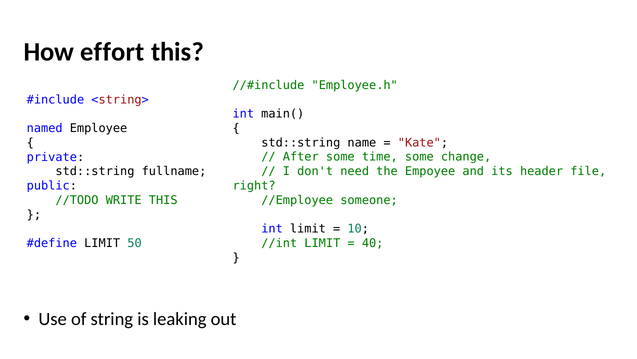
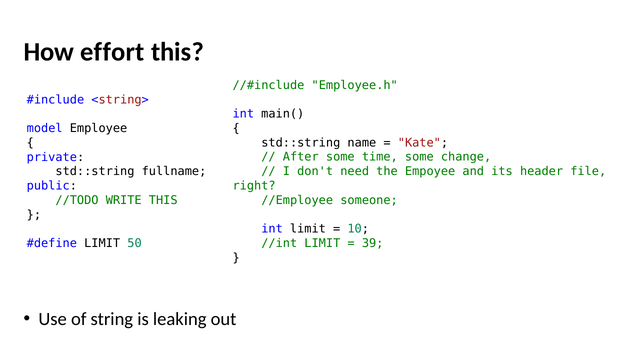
named: named -> model
40: 40 -> 39
